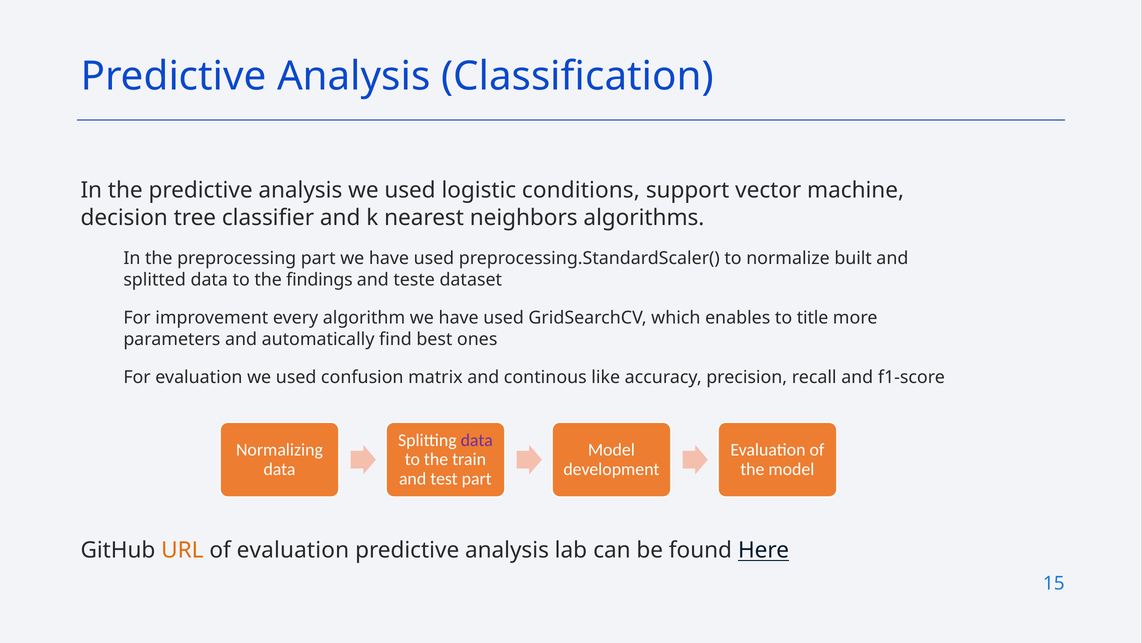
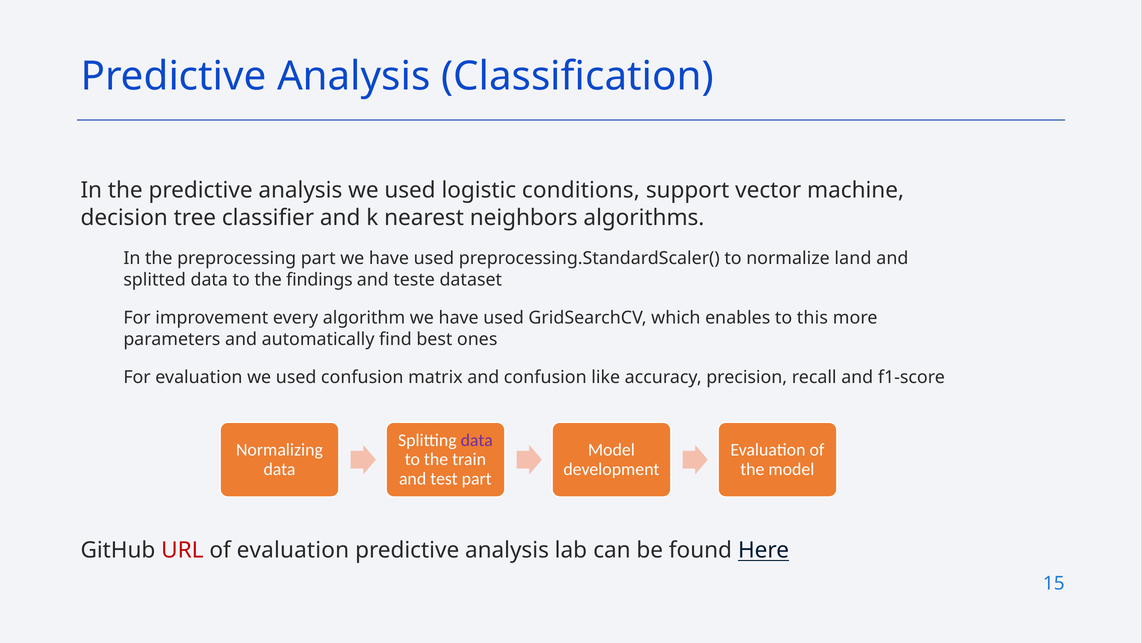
built: built -> land
title: title -> this
and continous: continous -> confusion
URL colour: orange -> red
